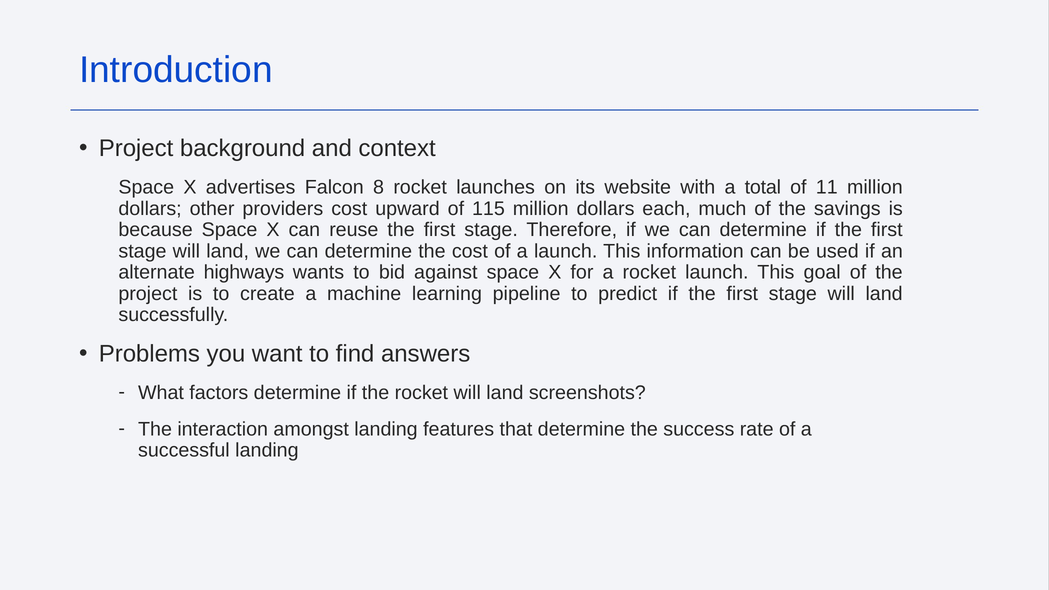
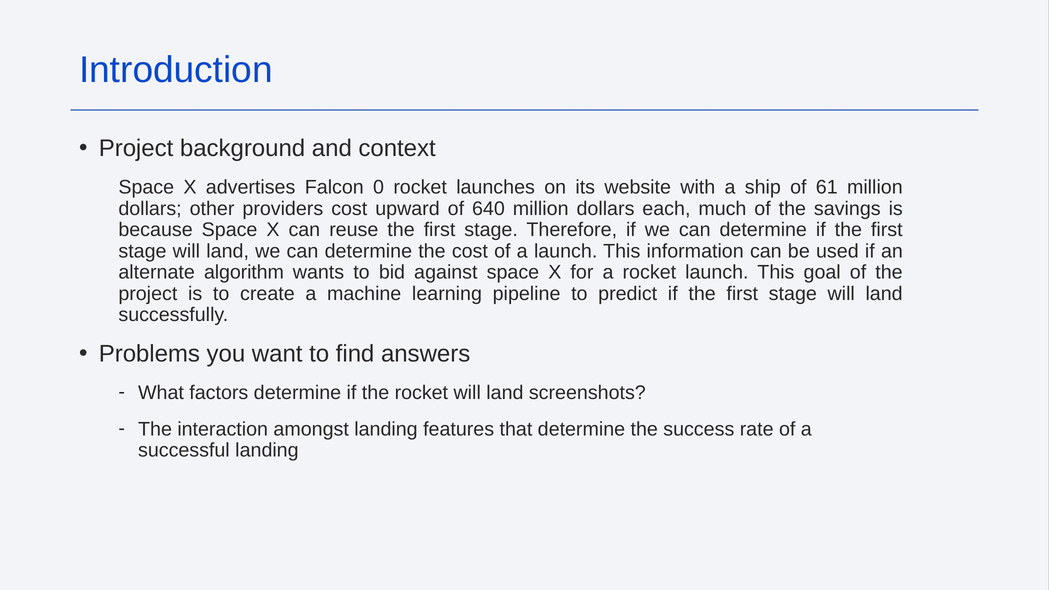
8: 8 -> 0
total: total -> ship
11: 11 -> 61
115: 115 -> 640
highways: highways -> algorithm
